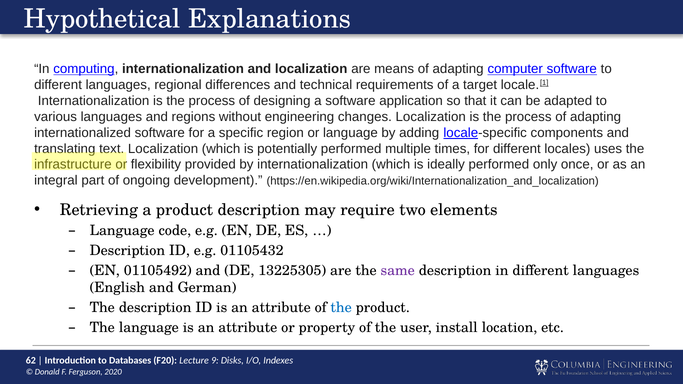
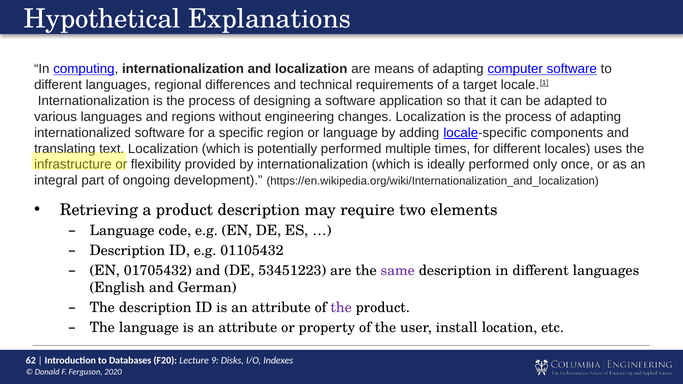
01105492: 01105492 -> 01705432
13225305: 13225305 -> 53451223
the at (341, 308) colour: blue -> purple
